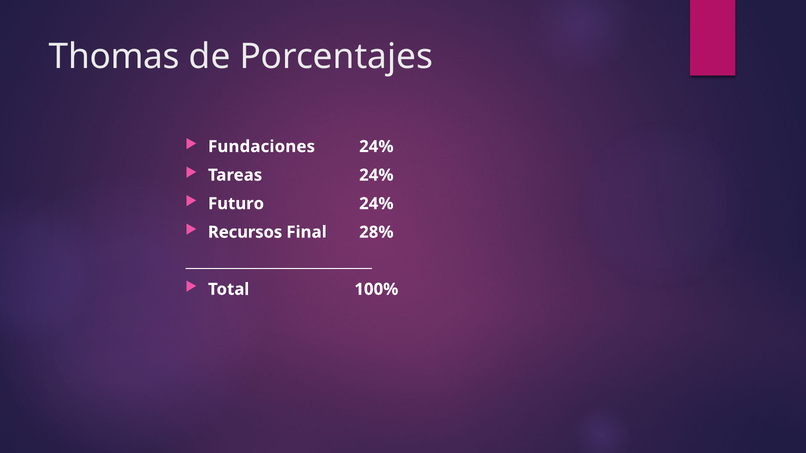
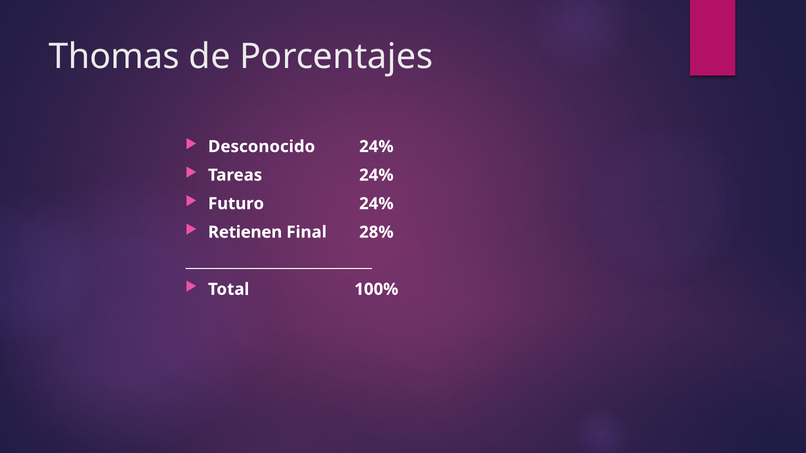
Fundaciones: Fundaciones -> Desconocido
Recursos: Recursos -> Retienen
